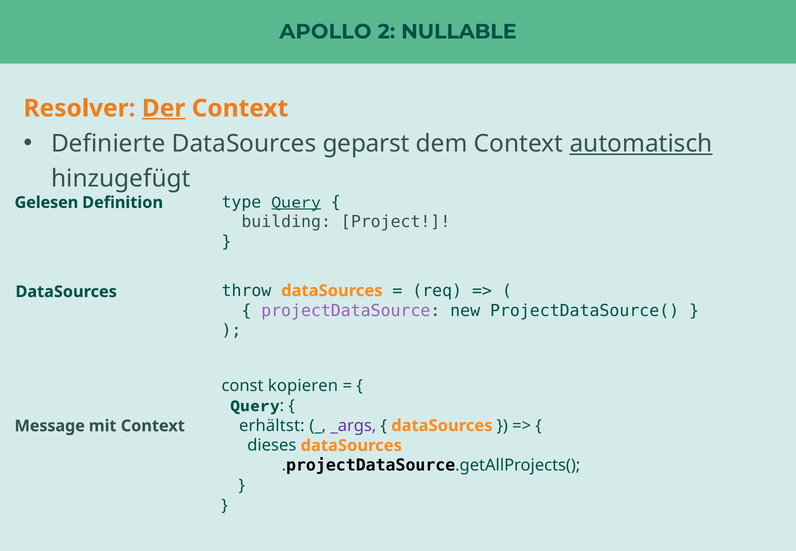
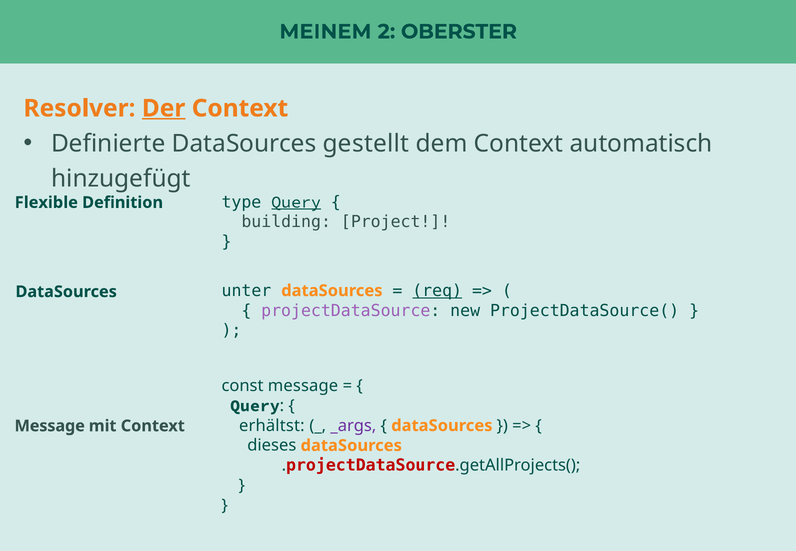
APOLLO: APOLLO -> MEINEM
NULLABLE: NULLABLE -> OBERSTER
geparst: geparst -> gestellt
automatisch underline: present -> none
Gelesen: Gelesen -> Flexible
throw: throw -> unter
req underline: none -> present
const kopieren: kopieren -> message
projectDataSource at (371, 465) colour: black -> red
